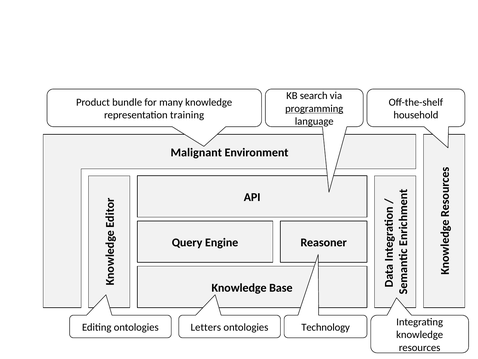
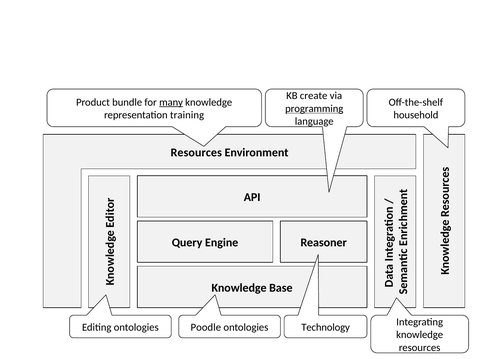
search: search -> create
many underline: none -> present
Malignant at (196, 152): Malignant -> Resources
Letters: Letters -> Poodle
